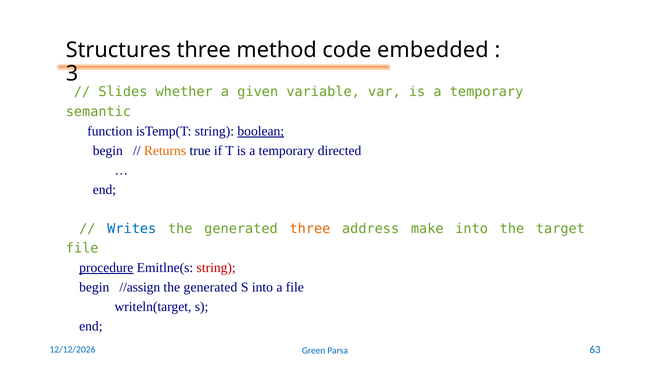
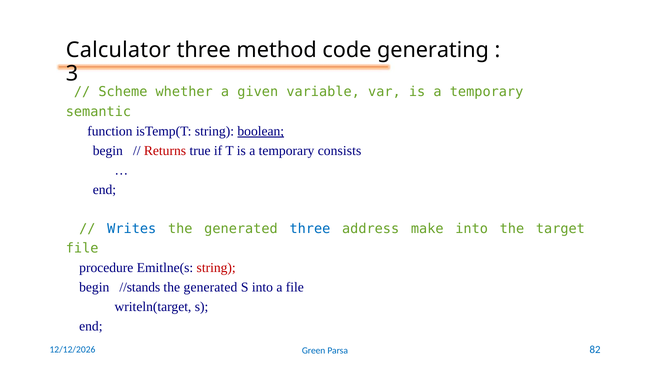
Structures: Structures -> Calculator
embedded: embedded -> generating
Slides: Slides -> Scheme
Returns colour: orange -> red
directed: directed -> consists
three at (310, 228) colour: orange -> blue
procedure underline: present -> none
//assign: //assign -> //stands
63: 63 -> 82
